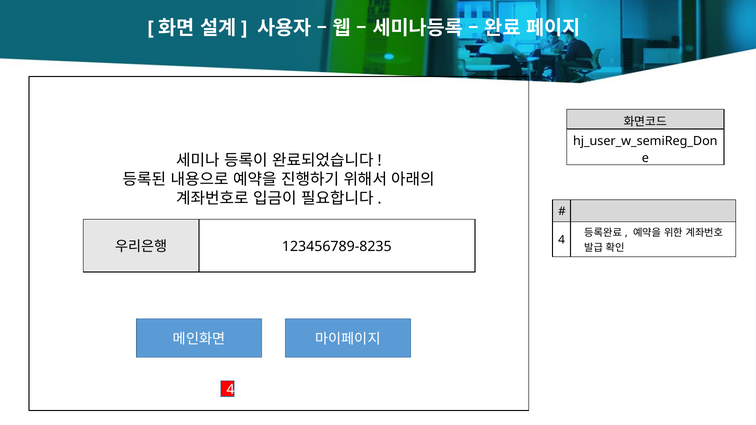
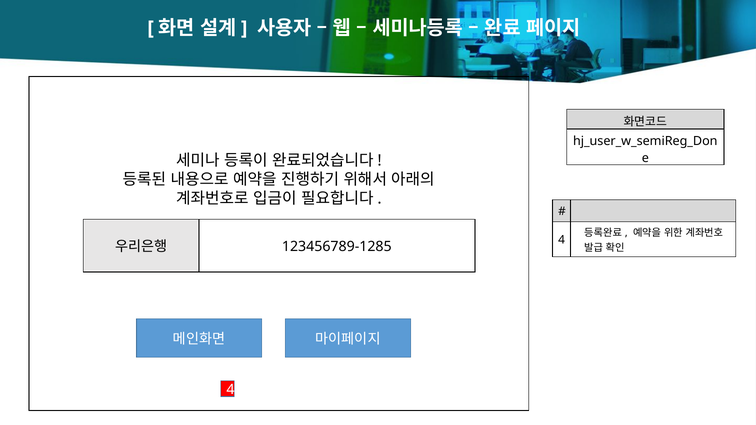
123456789-8235: 123456789-8235 -> 123456789-1285
